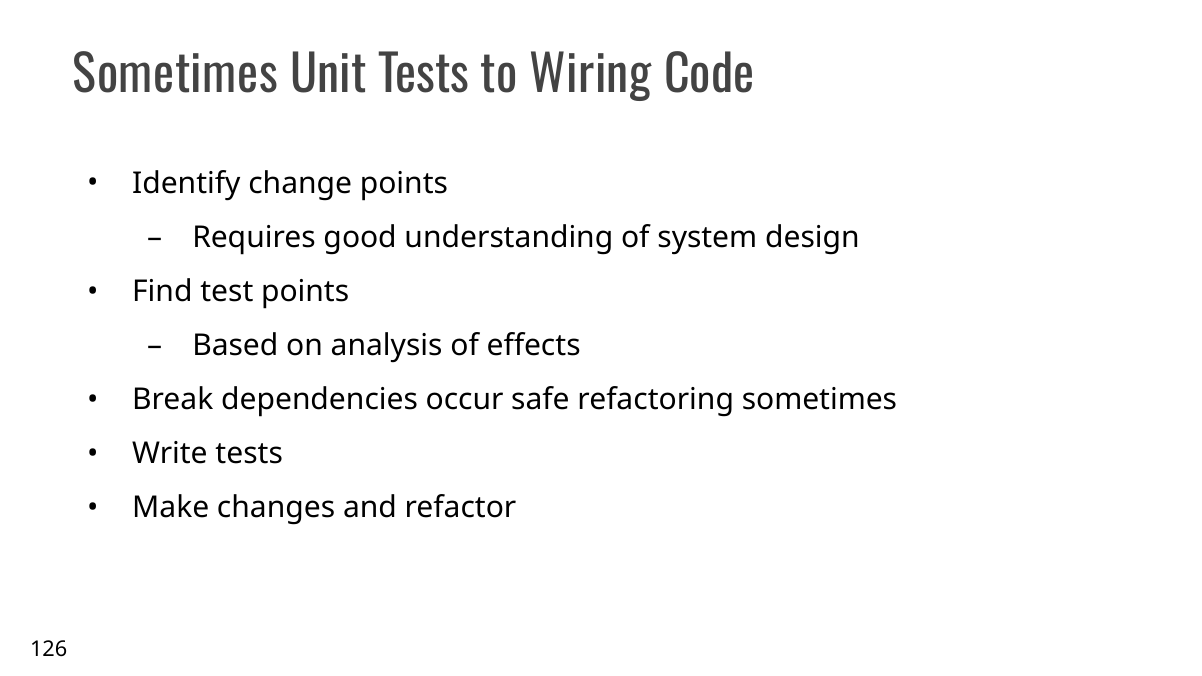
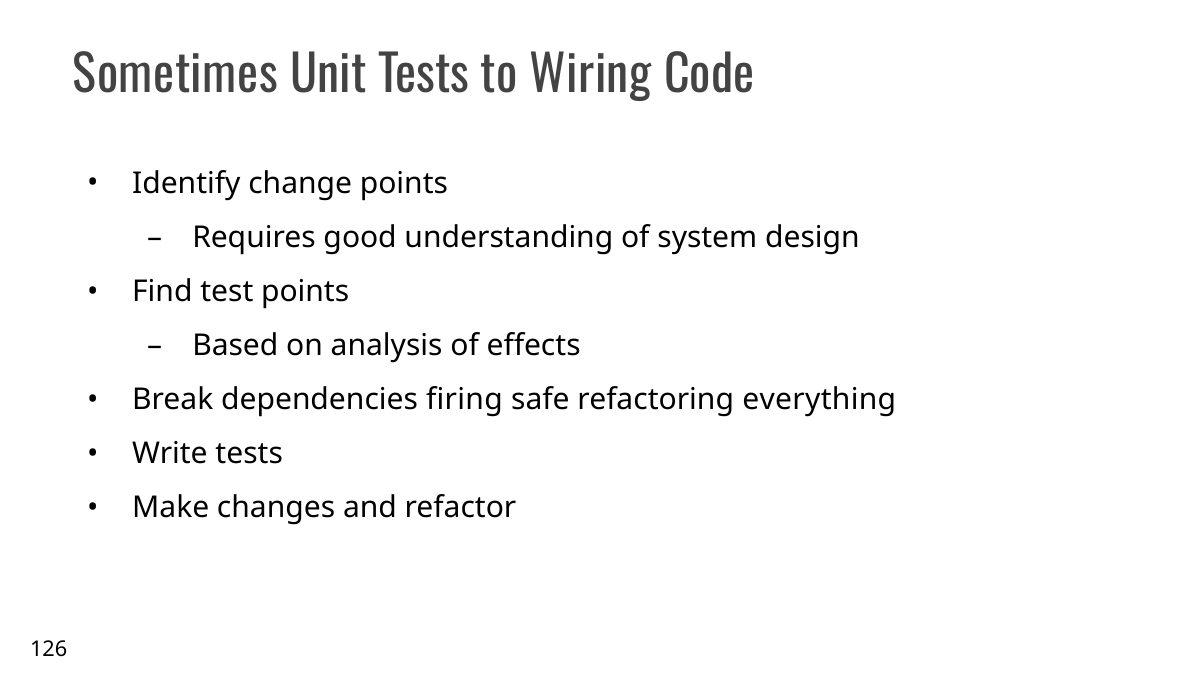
occur: occur -> firing
refactoring sometimes: sometimes -> everything
